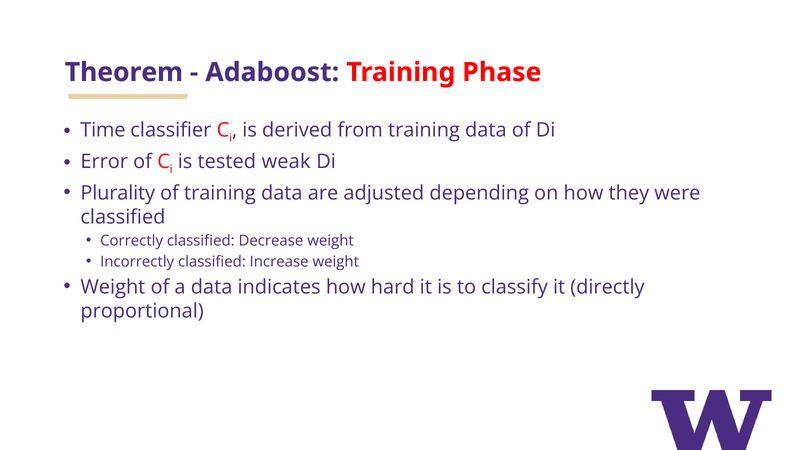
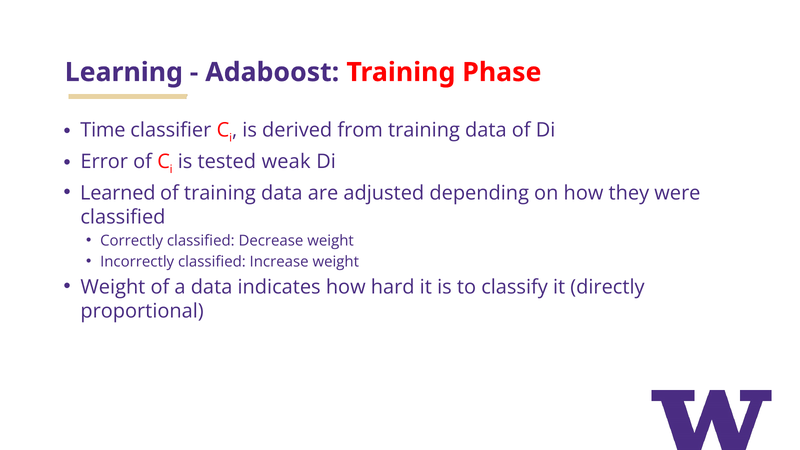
Theorem: Theorem -> Learning
Plurality: Plurality -> Learned
